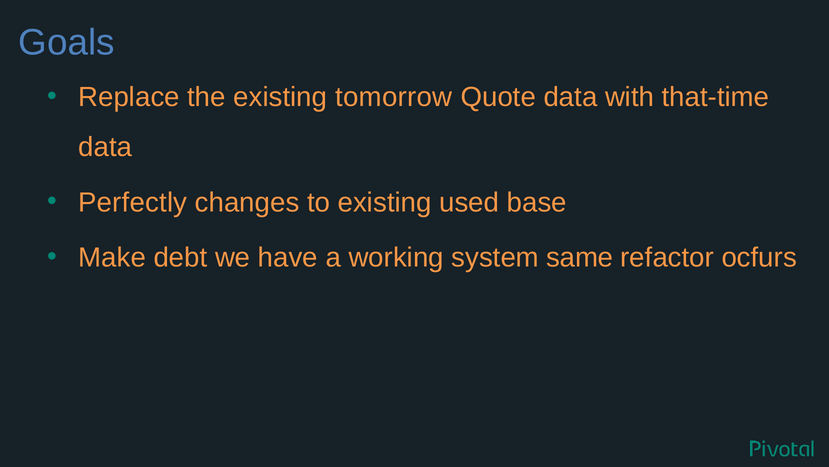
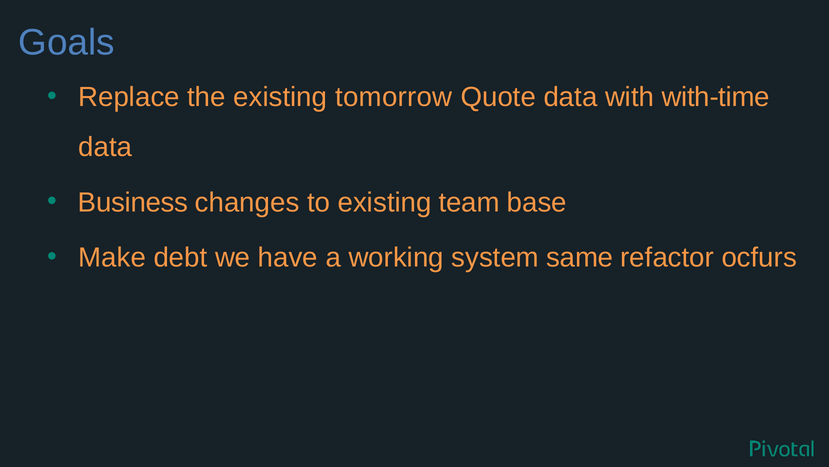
that-time: that-time -> with-time
Perfectly: Perfectly -> Business
used: used -> team
